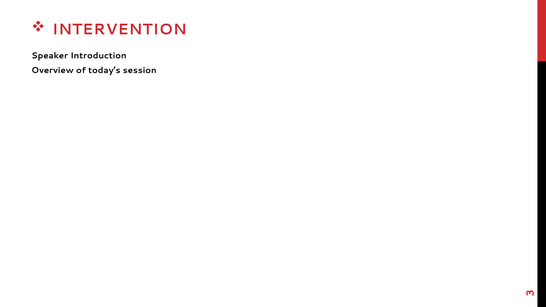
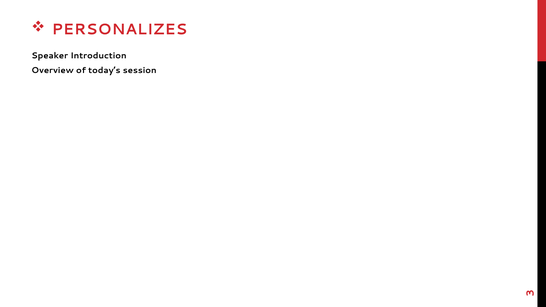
INTERVENTION: INTERVENTION -> PERSONALIZES
